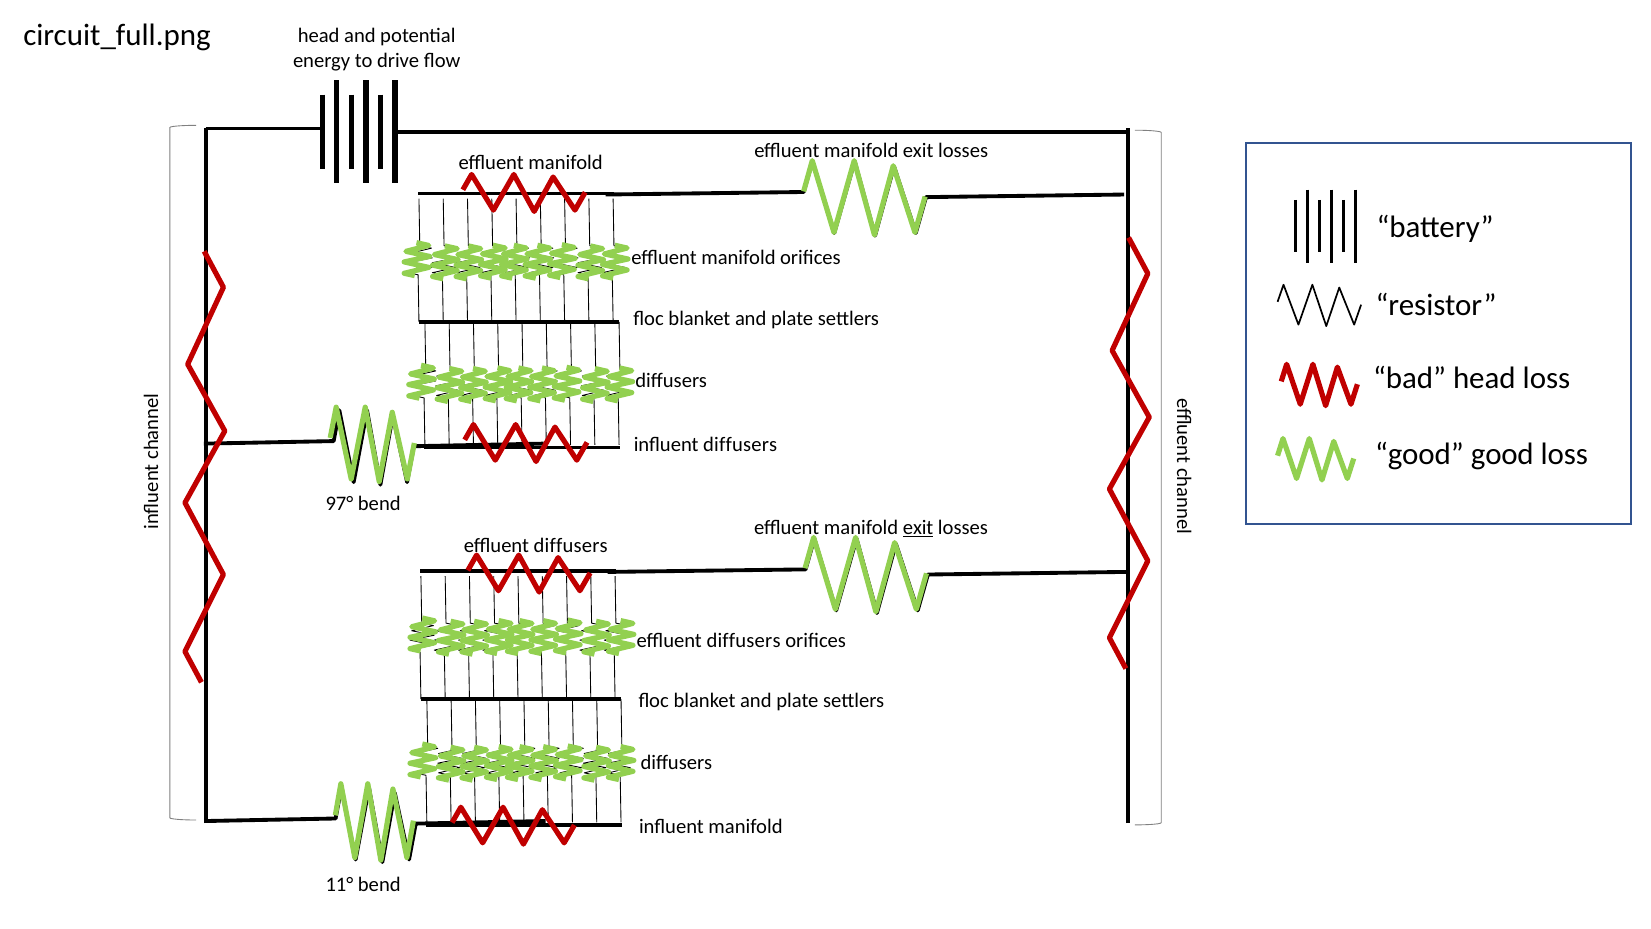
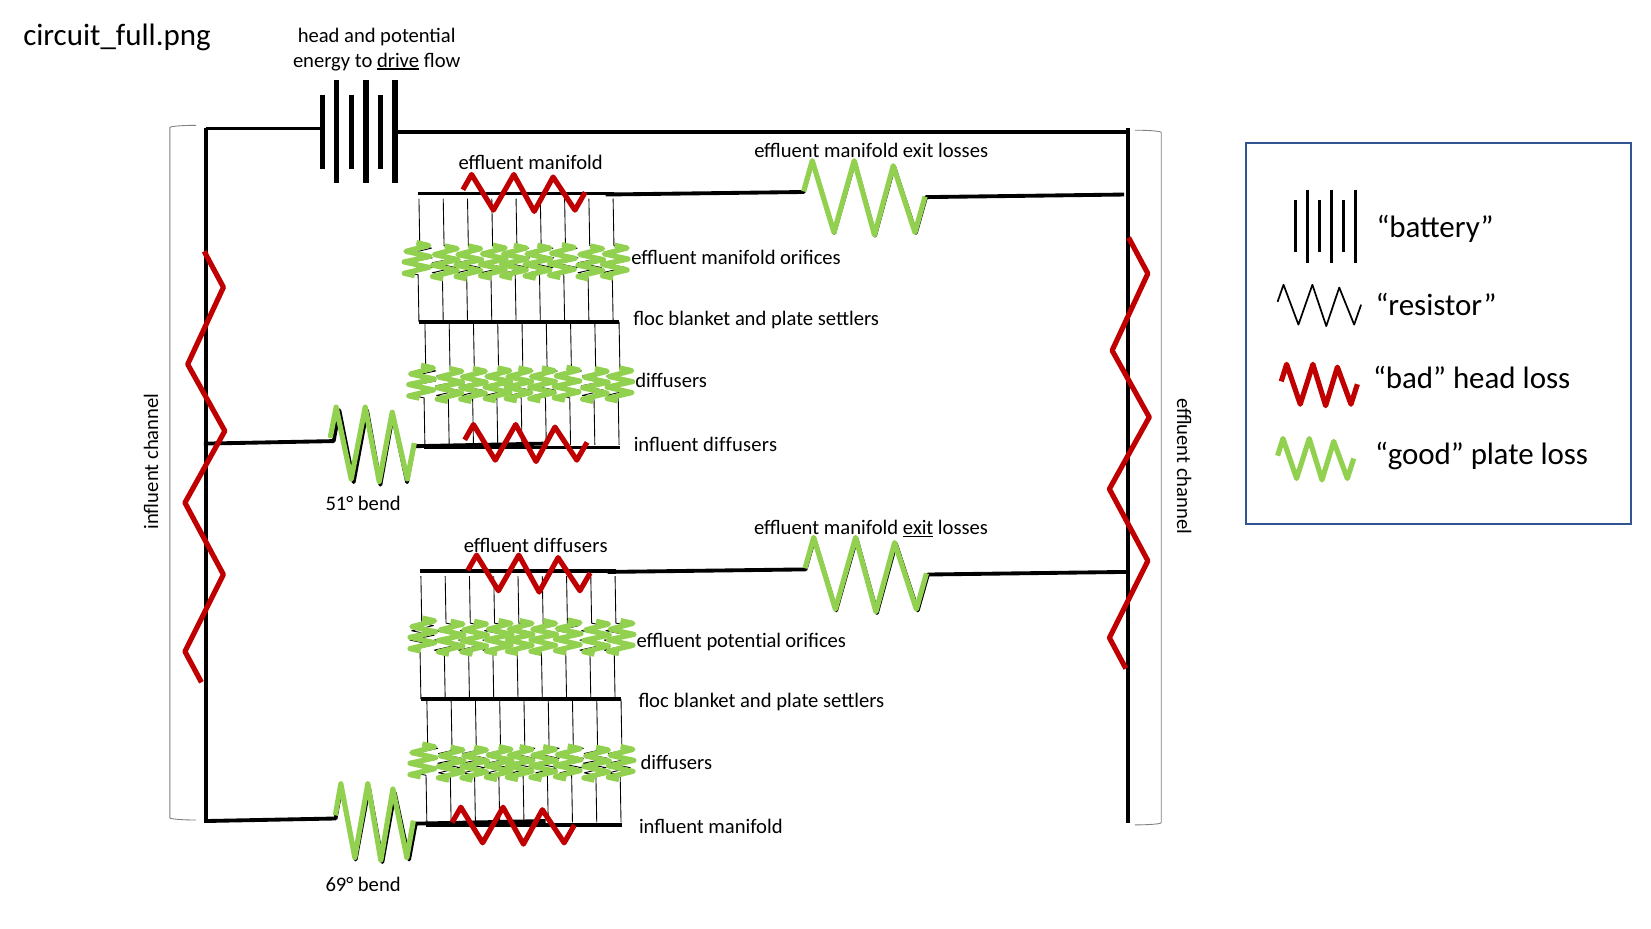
drive underline: none -> present
good good: good -> plate
97°: 97° -> 51°
diffusers at (744, 640): diffusers -> potential
11°: 11° -> 69°
